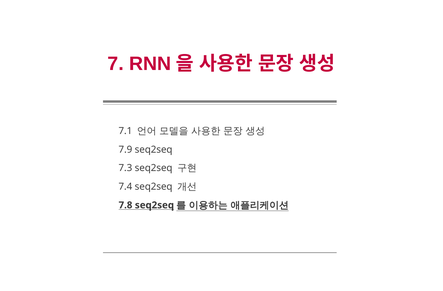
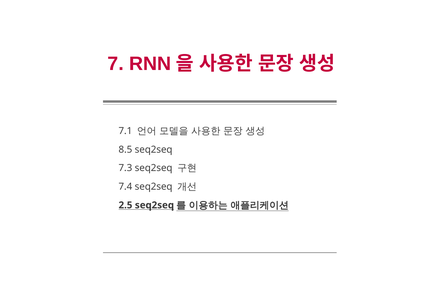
7.9: 7.9 -> 8.5
7.8: 7.8 -> 2.5
